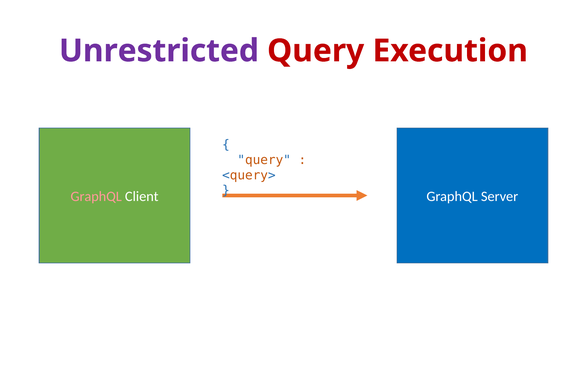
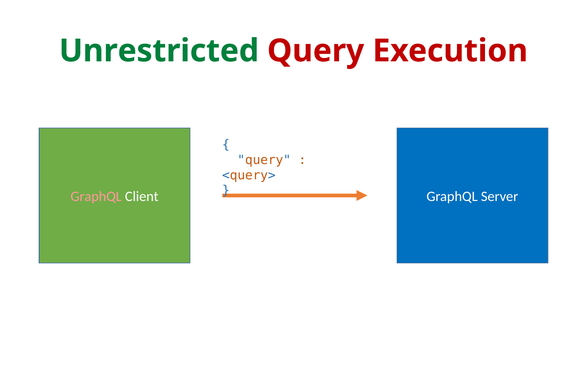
Unrestricted colour: purple -> green
